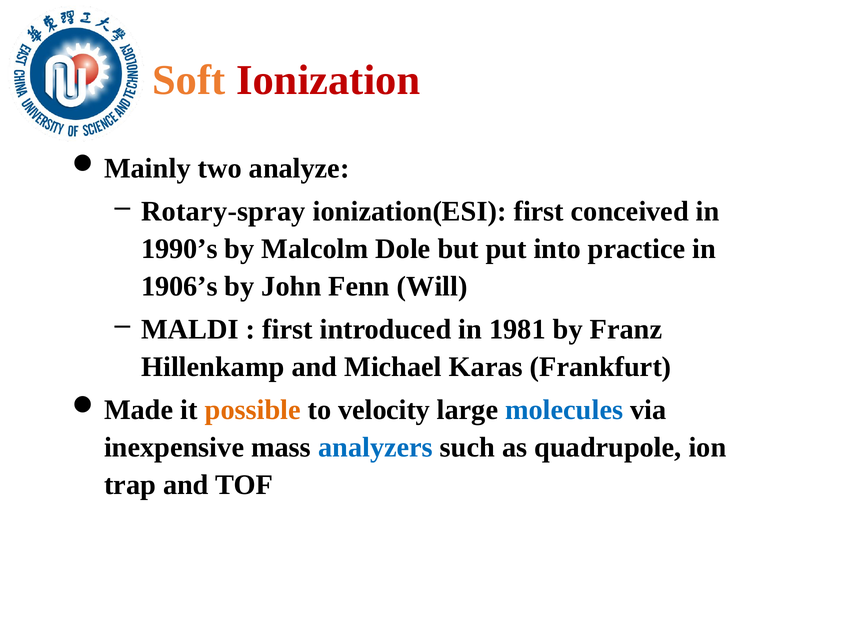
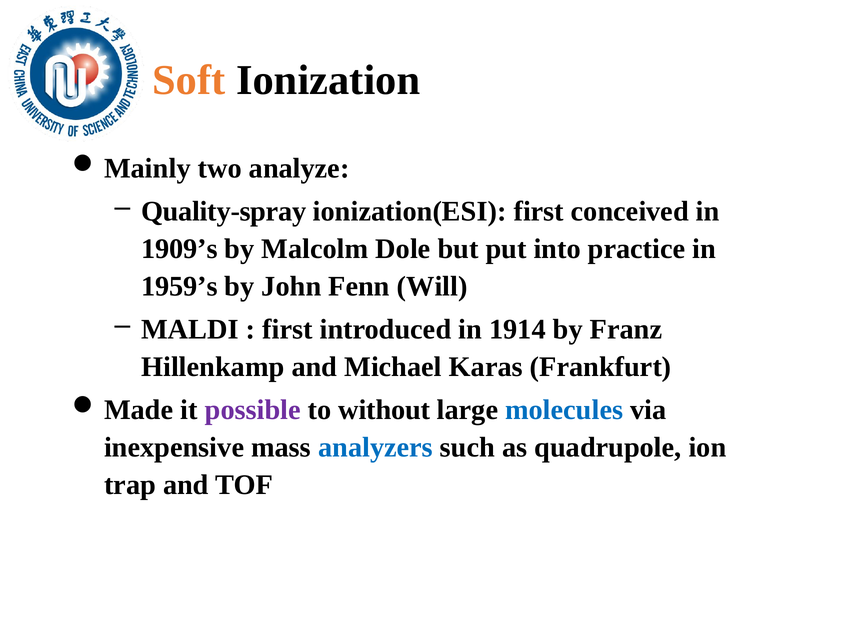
Ionization colour: red -> black
Rotary-spray: Rotary-spray -> Quality-spray
1990’s: 1990’s -> 1909’s
1906’s: 1906’s -> 1959’s
1981: 1981 -> 1914
possible colour: orange -> purple
velocity: velocity -> without
